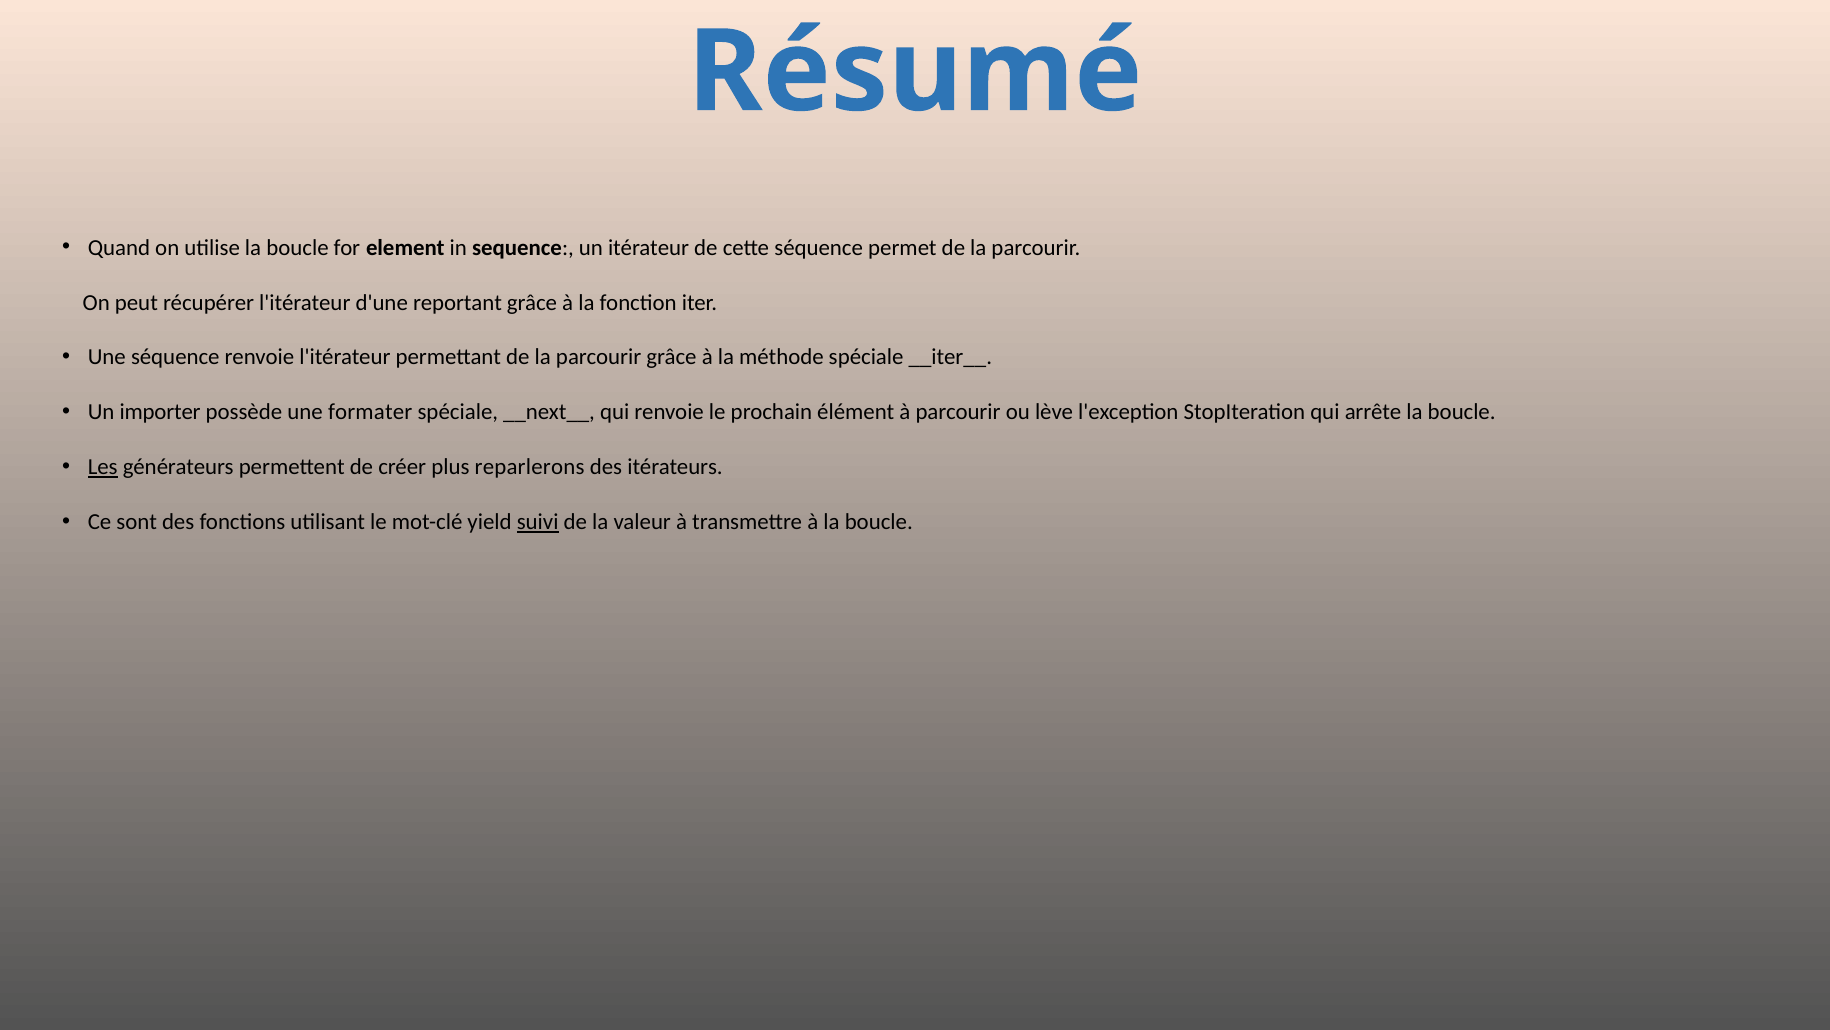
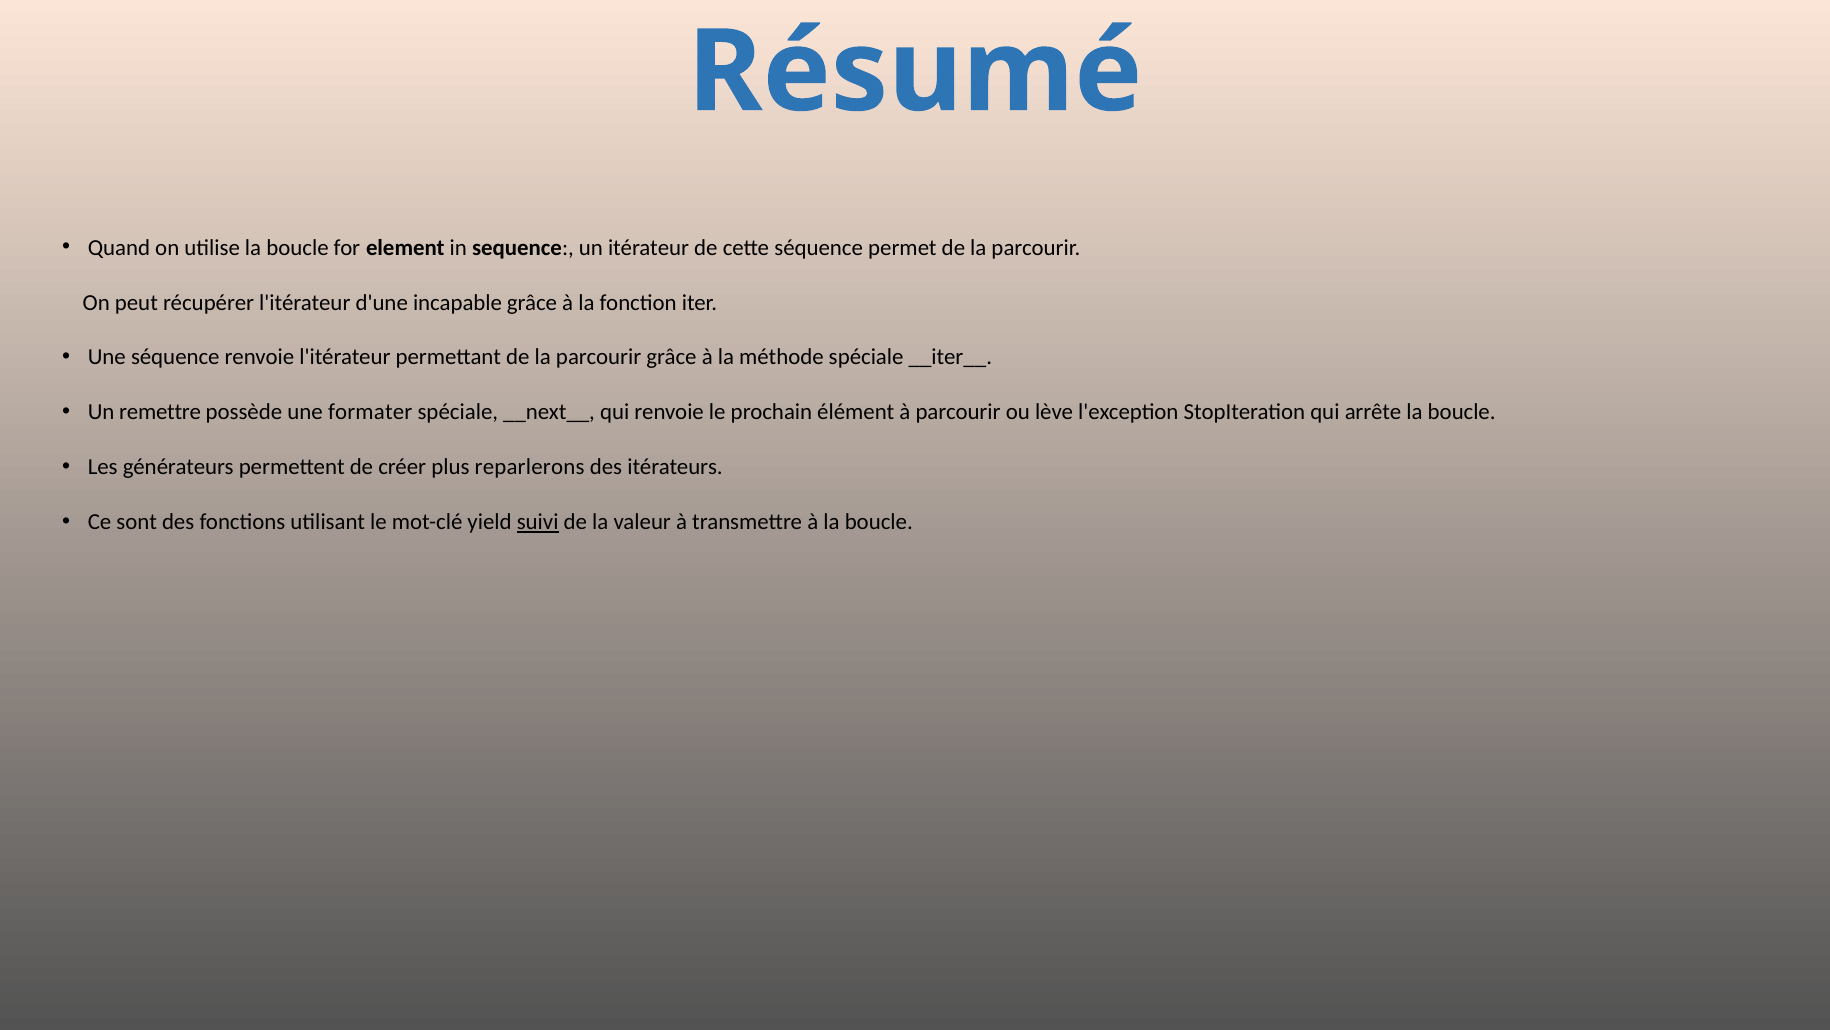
reportant: reportant -> incapable
importer: importer -> remettre
Les underline: present -> none
